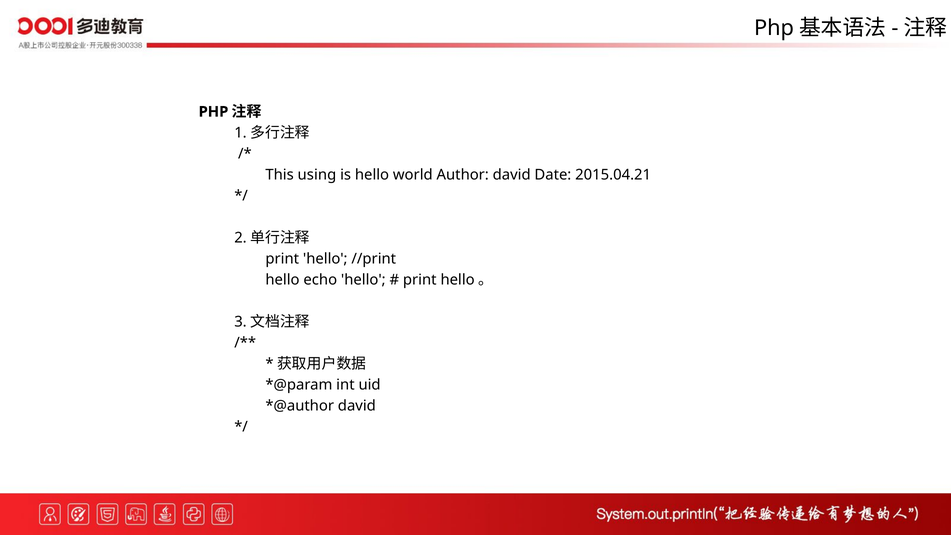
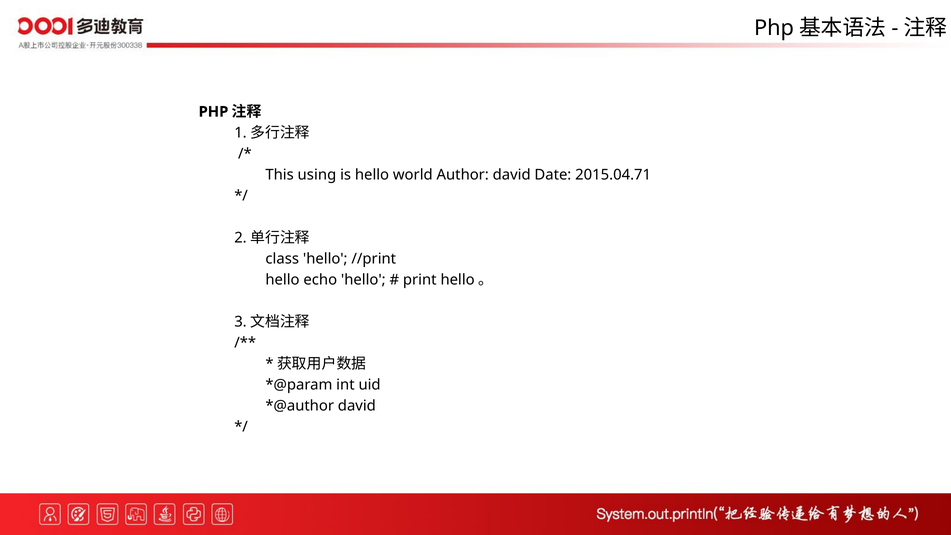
2015.04.21: 2015.04.21 -> 2015.04.71
print at (282, 259): print -> class
